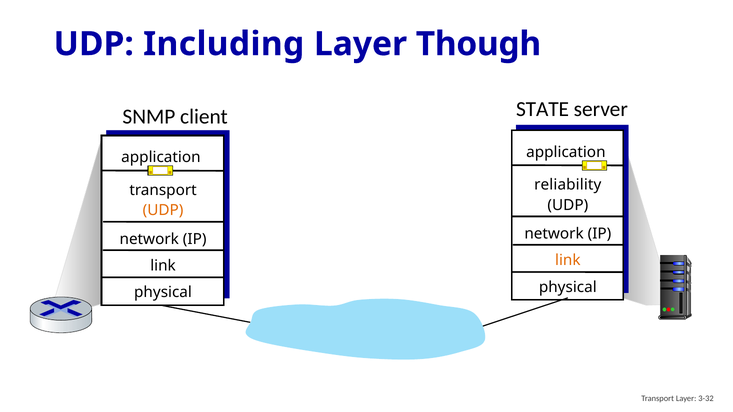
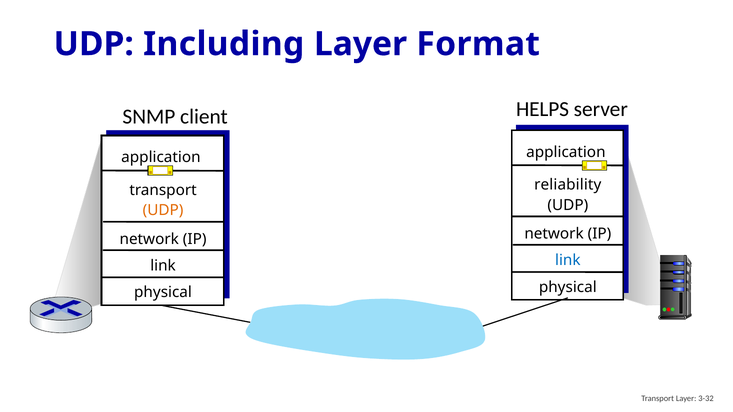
Though: Though -> Format
STATE: STATE -> HELPS
link at (568, 261) colour: orange -> blue
